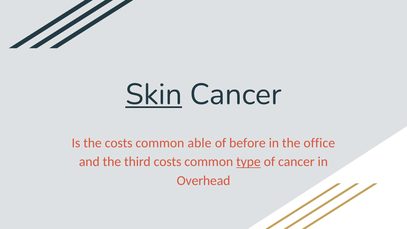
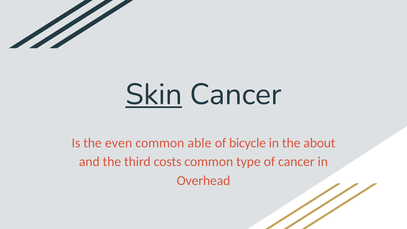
the costs: costs -> even
before: before -> bicycle
office: office -> about
type underline: present -> none
